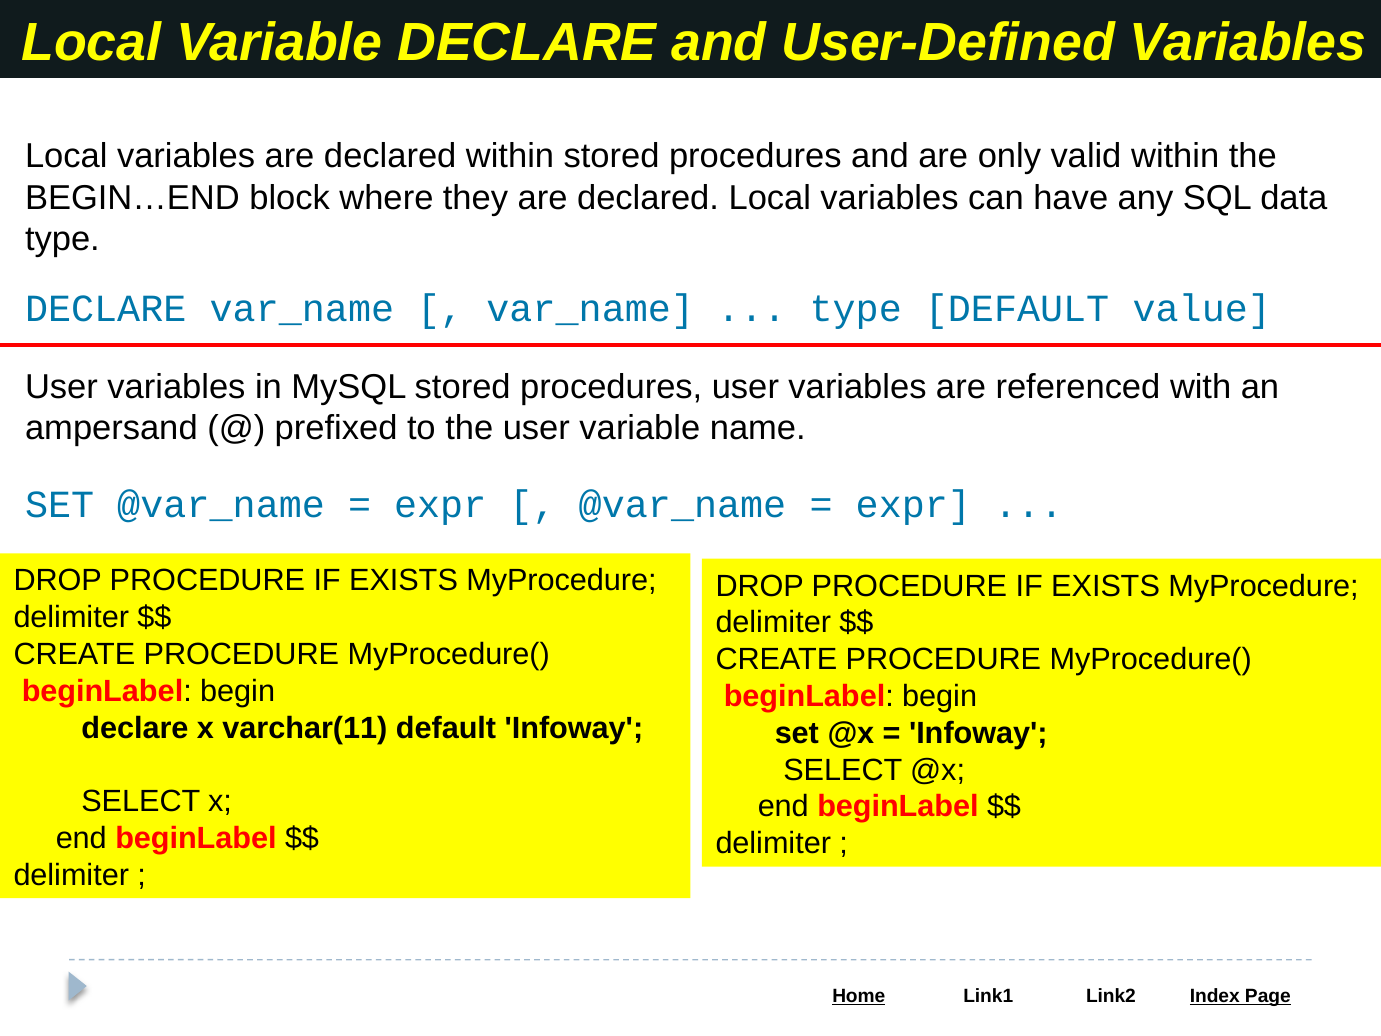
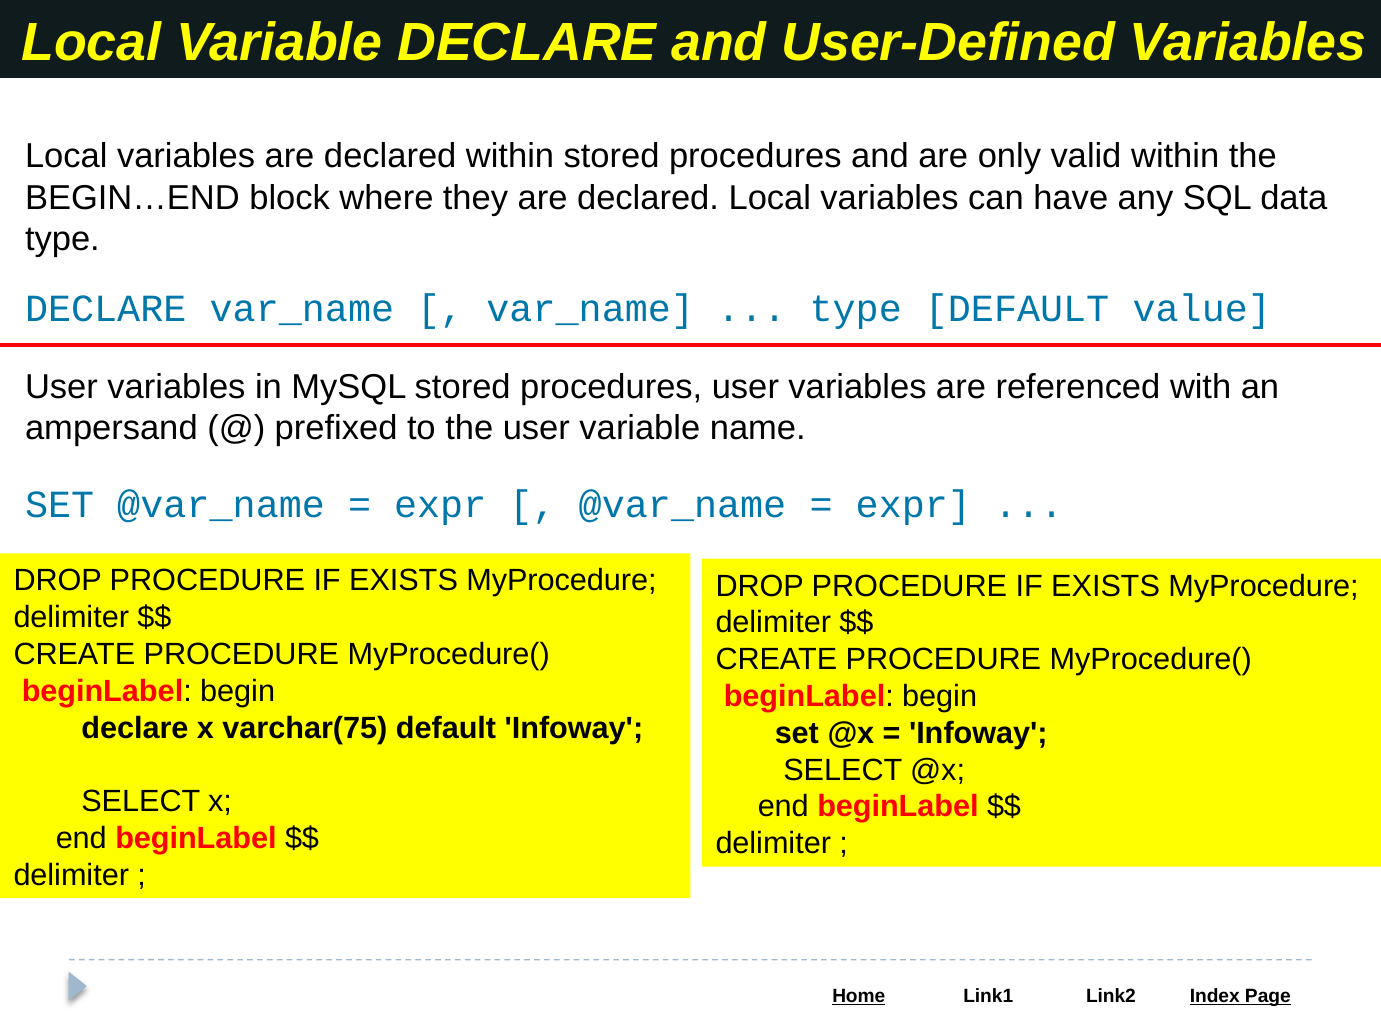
varchar(11: varchar(11 -> varchar(75
